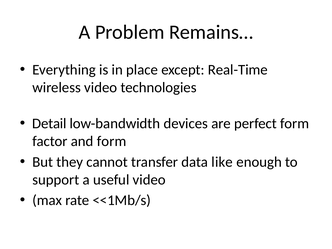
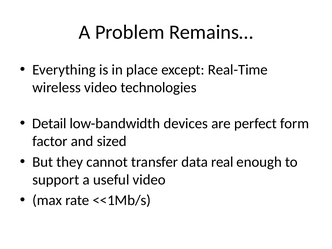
and form: form -> sized
like: like -> real
